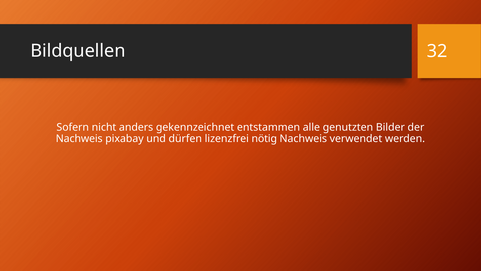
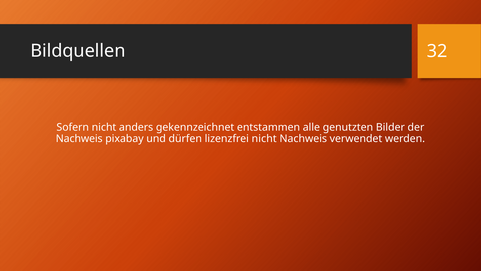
lizenzfrei nötig: nötig -> nicht
